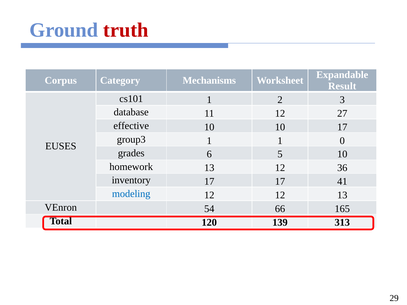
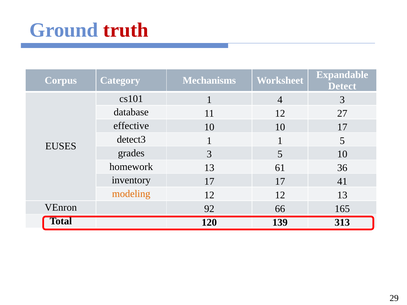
Result: Result -> Detect
2: 2 -> 4
group3: group3 -> detect3
1 0: 0 -> 5
grades 6: 6 -> 3
13 12: 12 -> 61
modeling colour: blue -> orange
54: 54 -> 92
